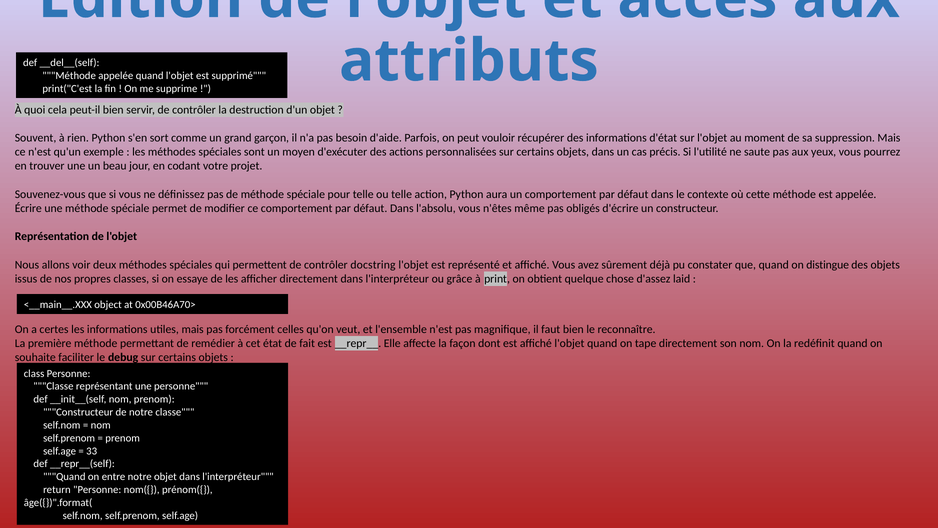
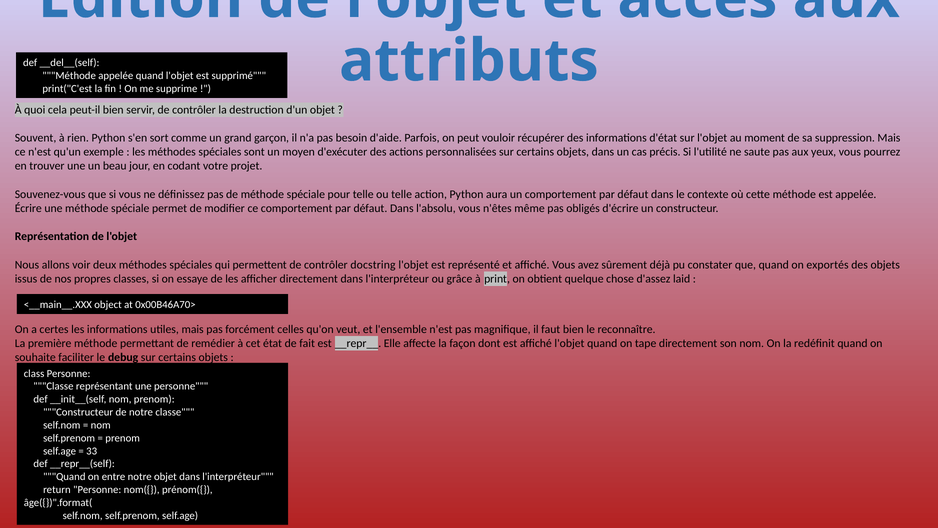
distingue: distingue -> exportés
